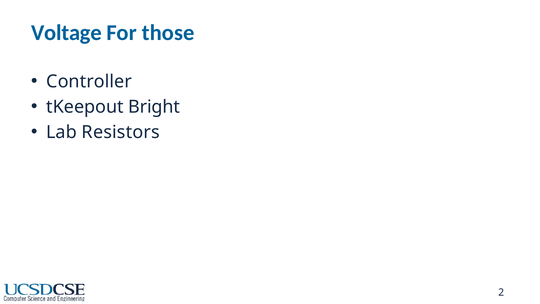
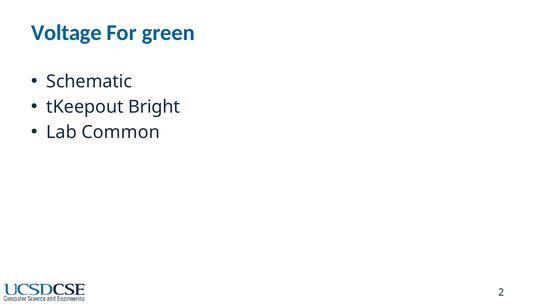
those: those -> green
Controller: Controller -> Schematic
Resistors: Resistors -> Common
